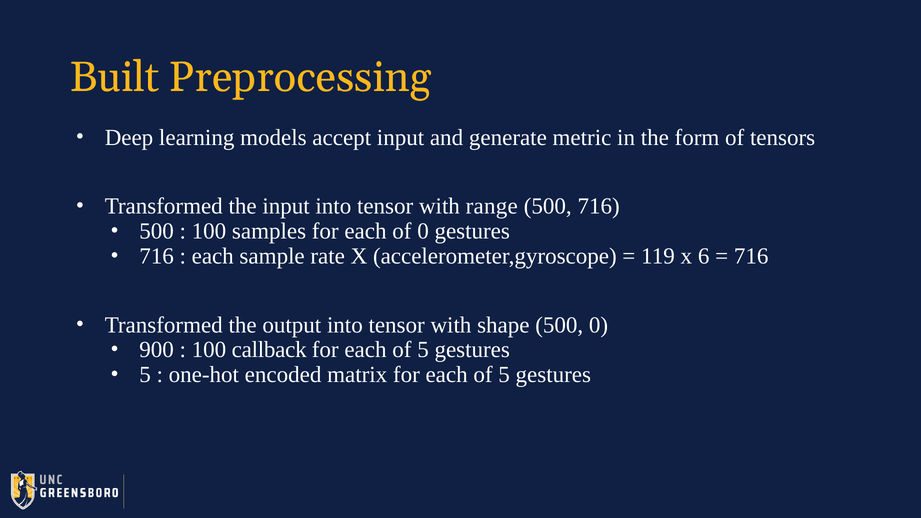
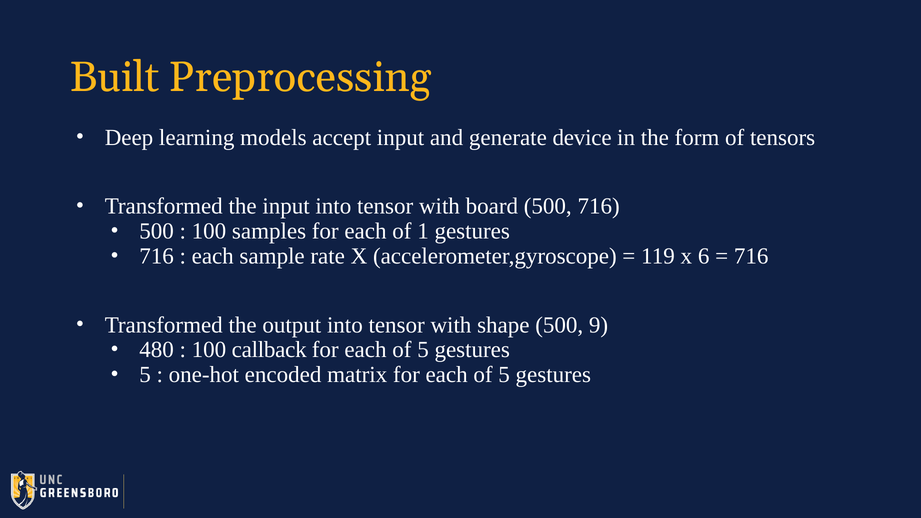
metric: metric -> device
range: range -> board
of 0: 0 -> 1
500 0: 0 -> 9
900: 900 -> 480
